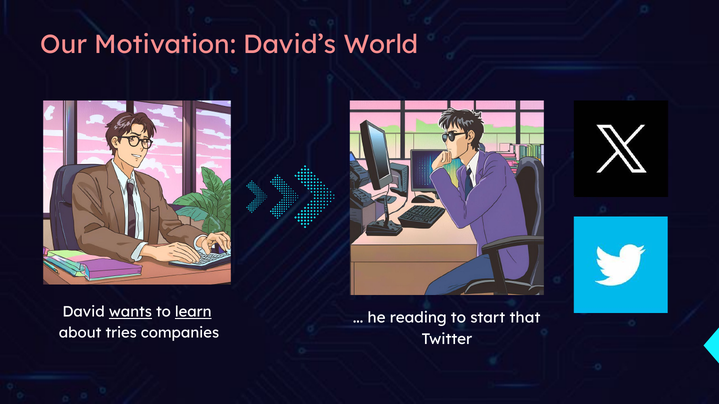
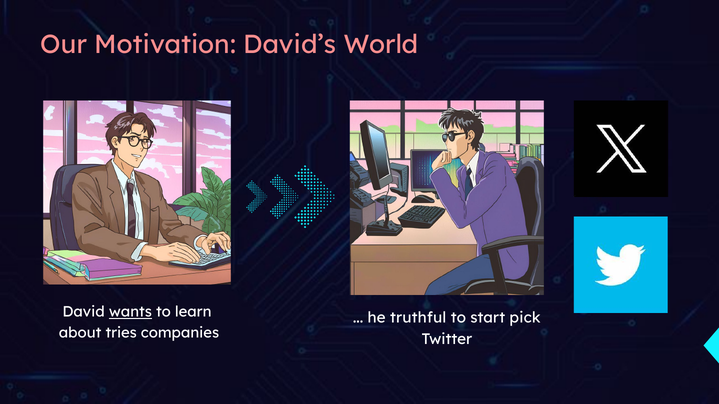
learn underline: present -> none
reading: reading -> truthful
that: that -> pick
